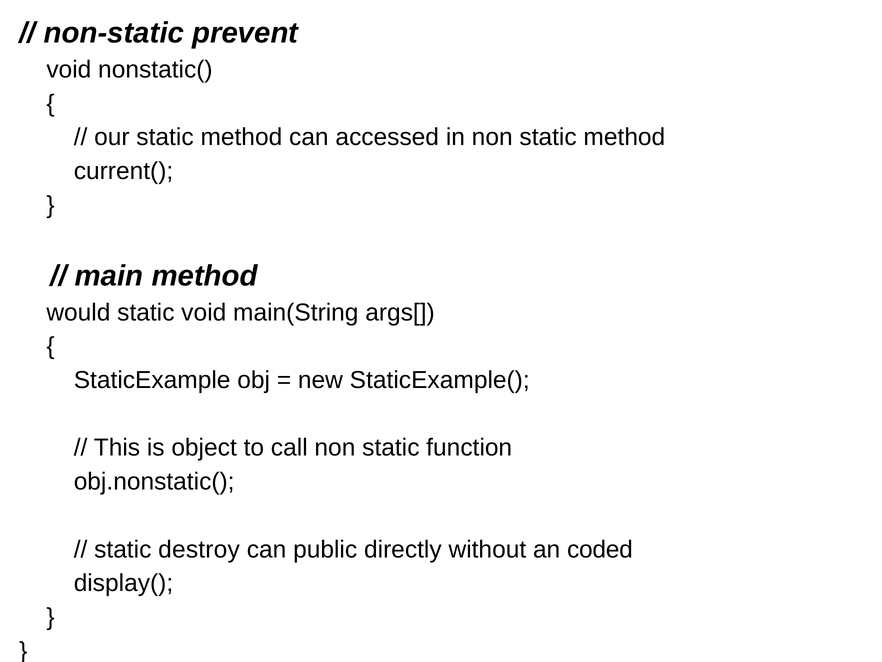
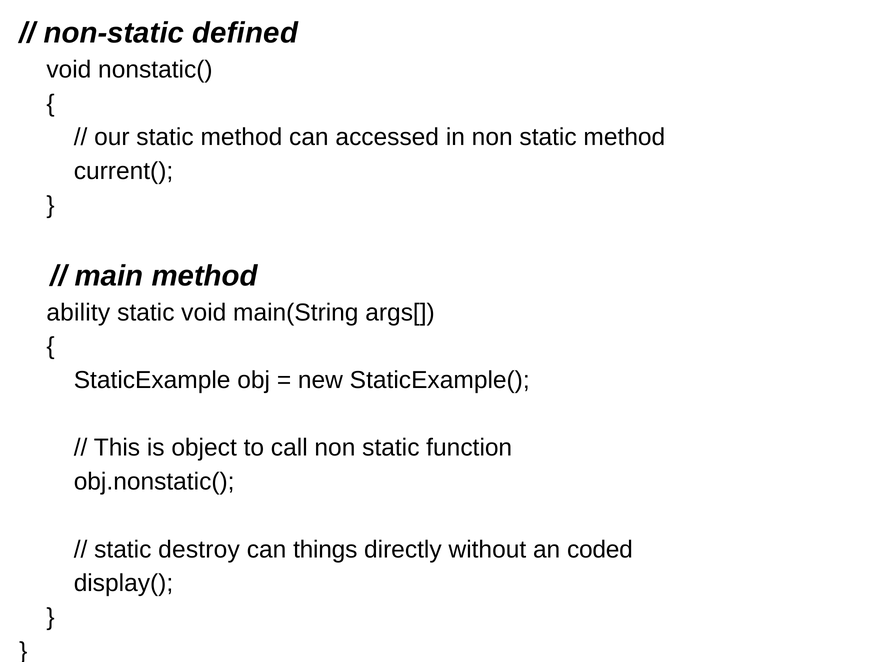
prevent: prevent -> defined
would: would -> ability
public: public -> things
